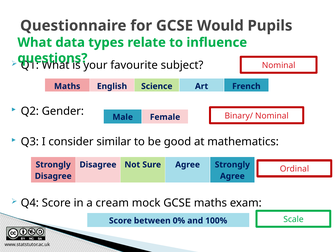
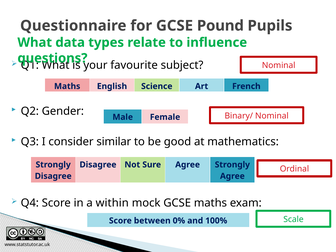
Would: Would -> Pound
cream: cream -> within
